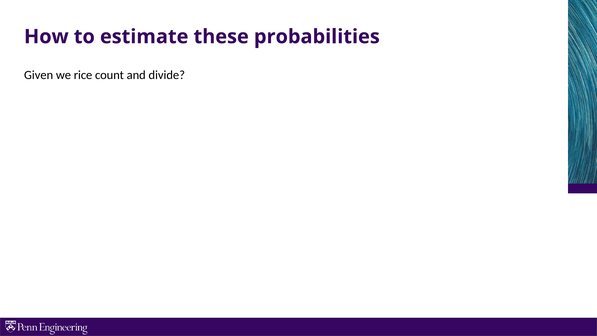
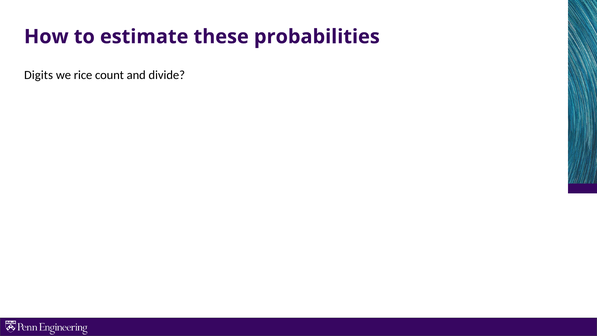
Given: Given -> Digits
